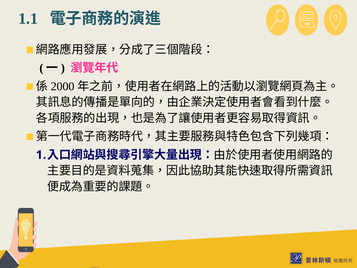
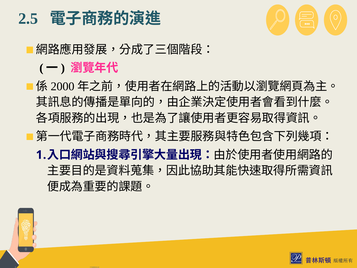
1.1: 1.1 -> 2.5
